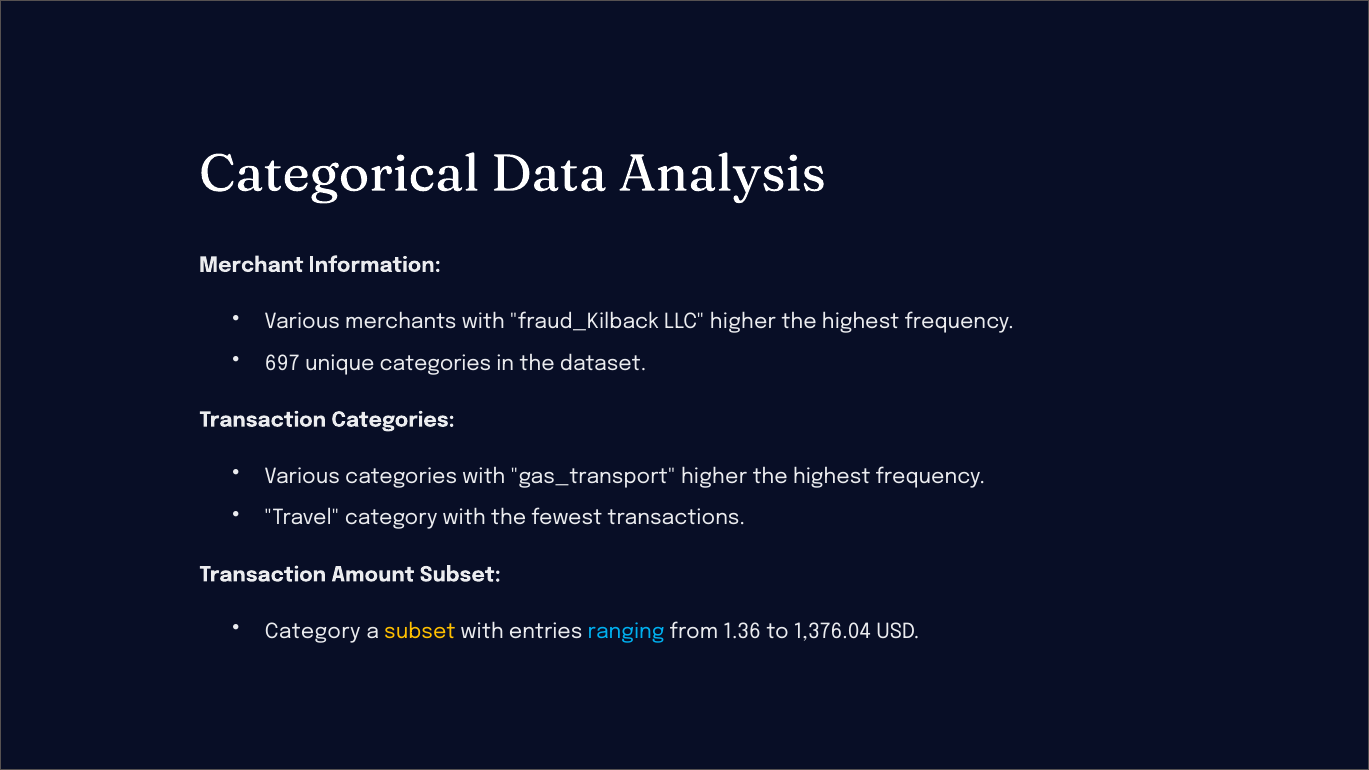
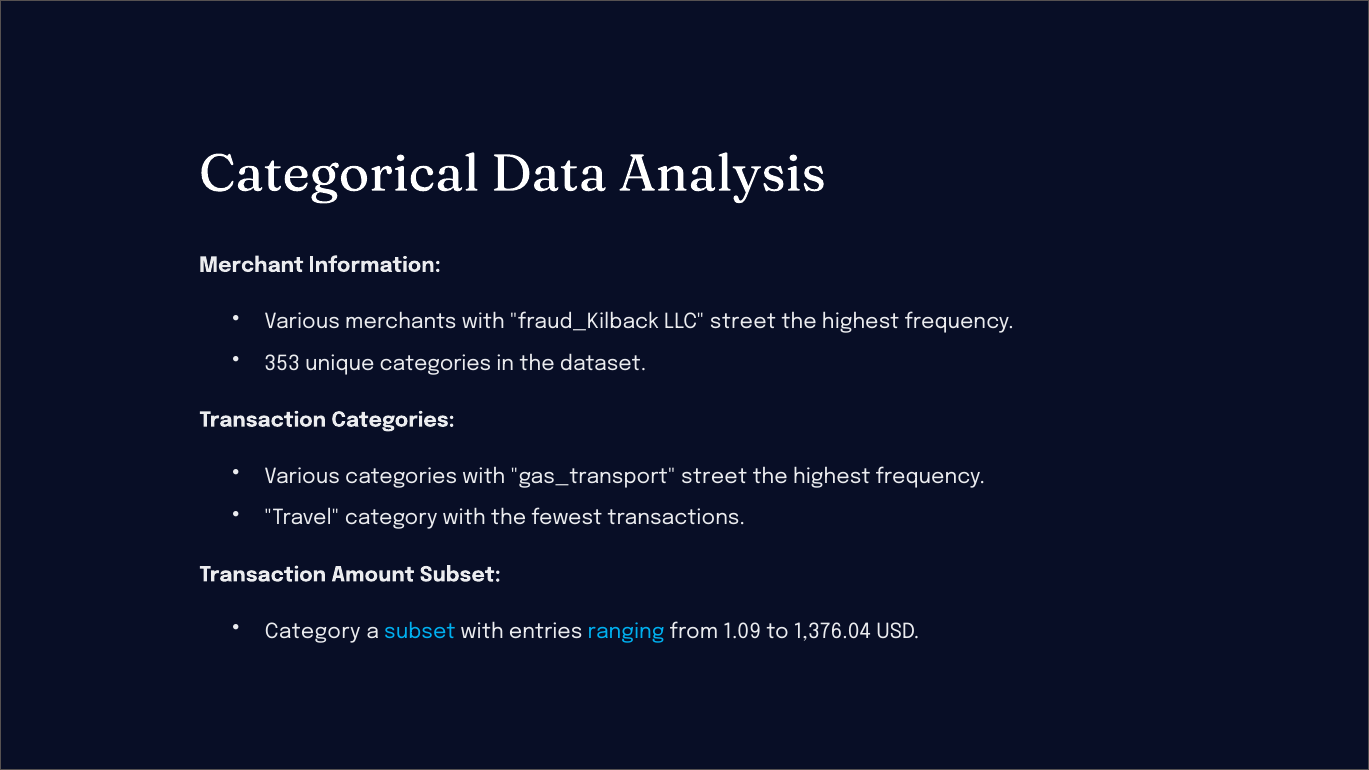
LLC higher: higher -> street
697: 697 -> 353
gas_transport higher: higher -> street
subset at (420, 631) colour: yellow -> light blue
1.36: 1.36 -> 1.09
